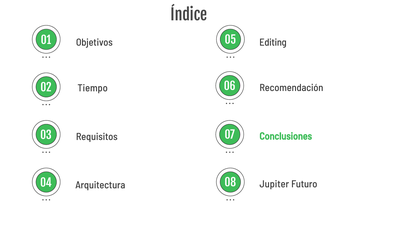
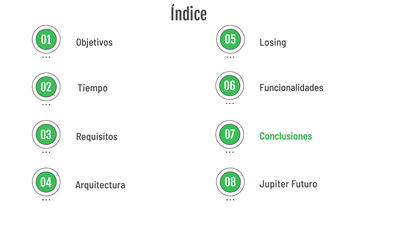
Editing: Editing -> Losing
Recomendación: Recomendación -> Funcionalidades
